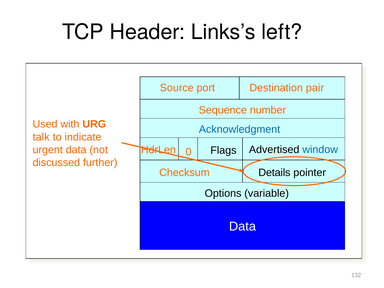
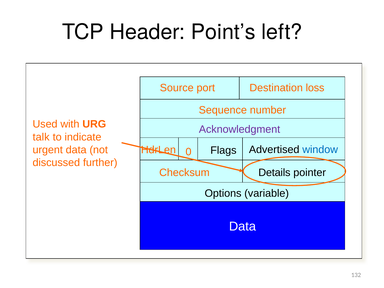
Links’s: Links’s -> Point’s
pair: pair -> loss
Acknowledgment colour: blue -> purple
